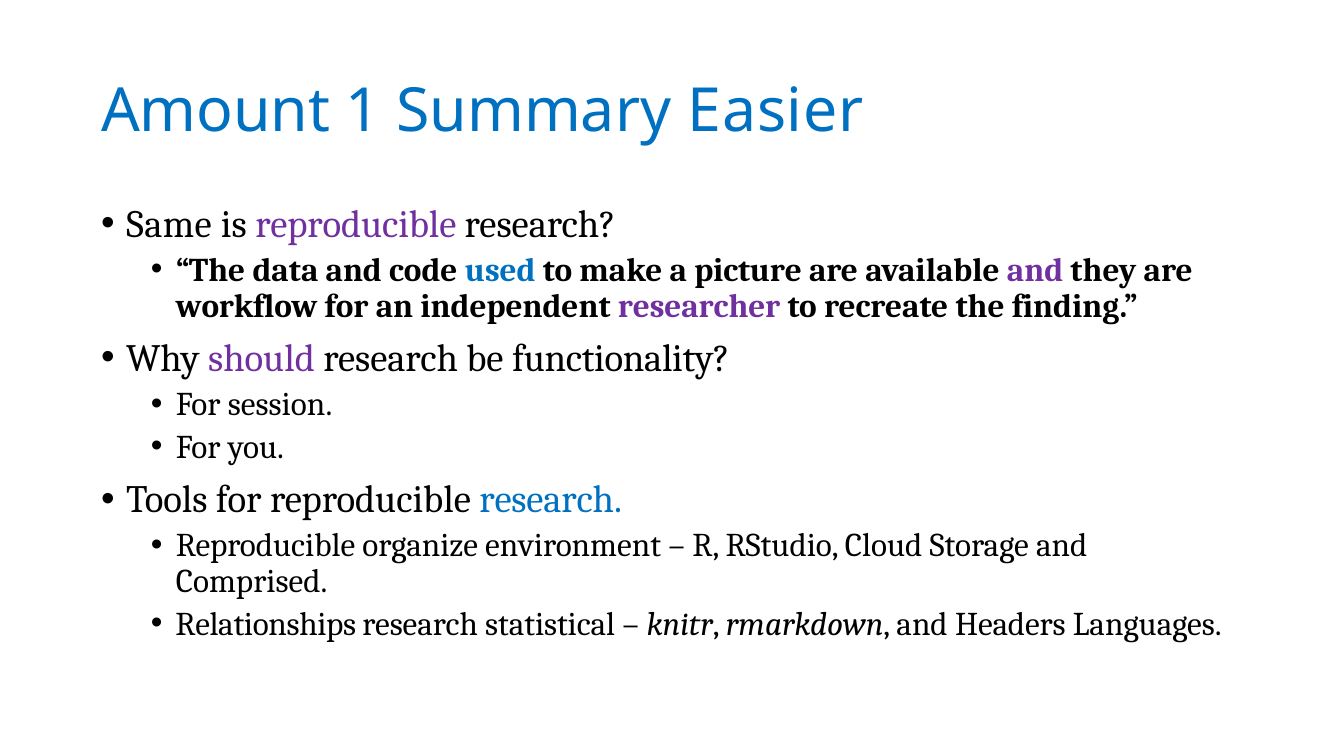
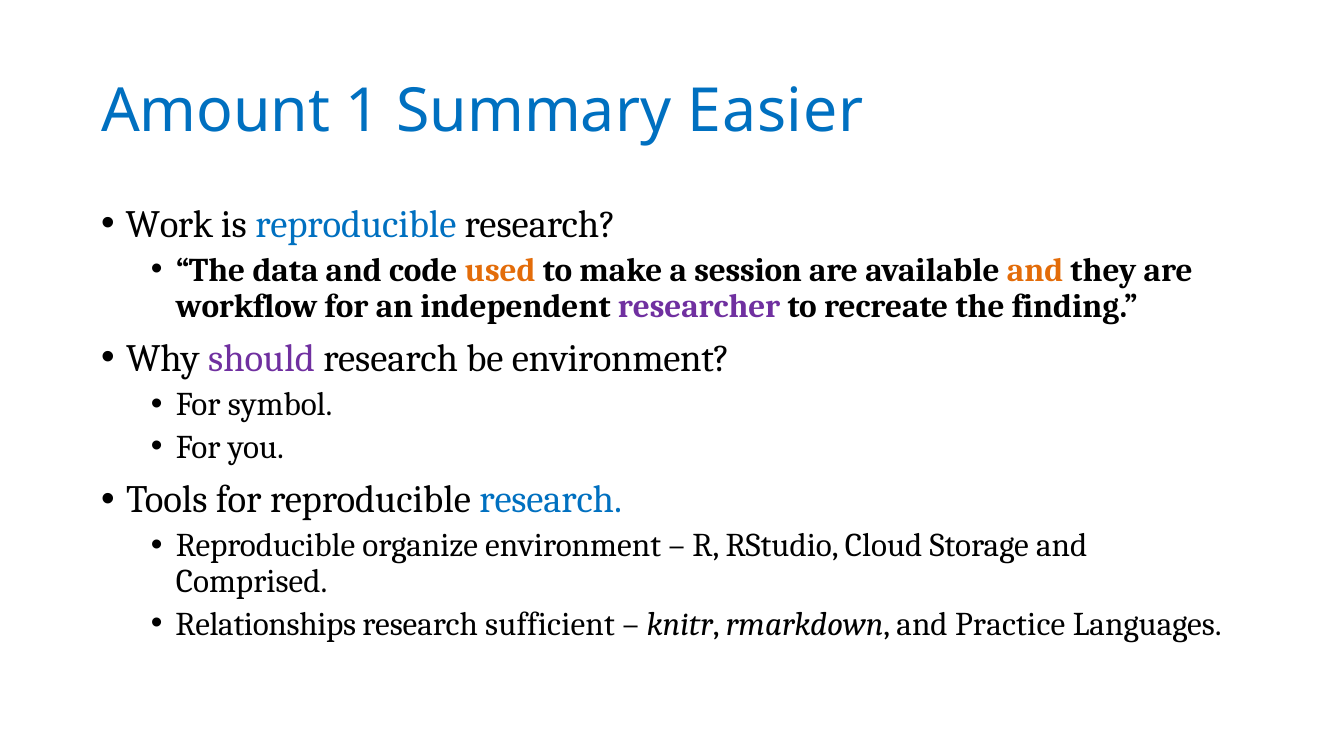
Same: Same -> Work
reproducible at (356, 224) colour: purple -> blue
used colour: blue -> orange
picture: picture -> session
and at (1035, 270) colour: purple -> orange
be functionality: functionality -> environment
session: session -> symbol
statistical: statistical -> sufficient
Headers: Headers -> Practice
